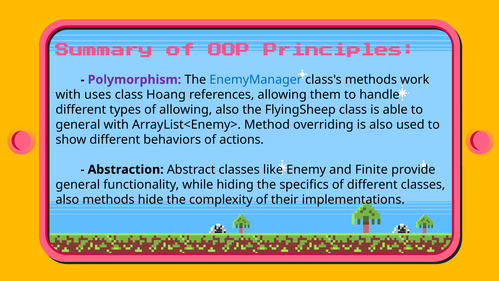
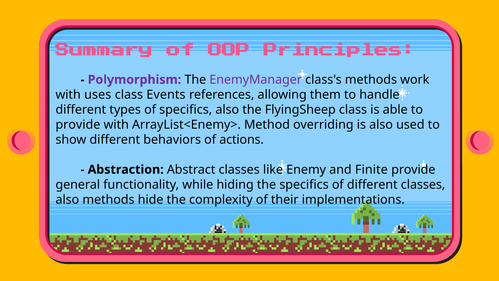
EnemyManager colour: blue -> purple
Hoang: Hoang -> Events
of allowing: allowing -> specifics
general at (78, 125): general -> provide
